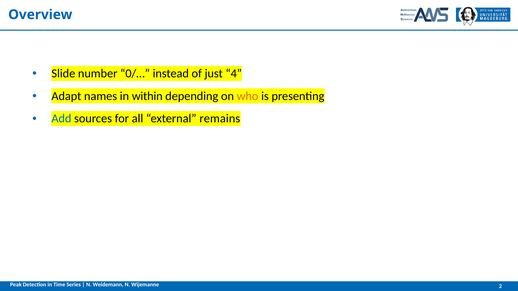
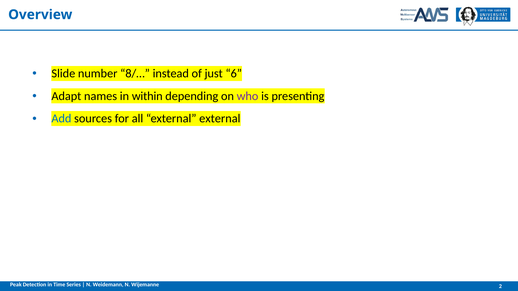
0/…: 0/… -> 8/…
4: 4 -> 6
who colour: orange -> purple
external remains: remains -> external
